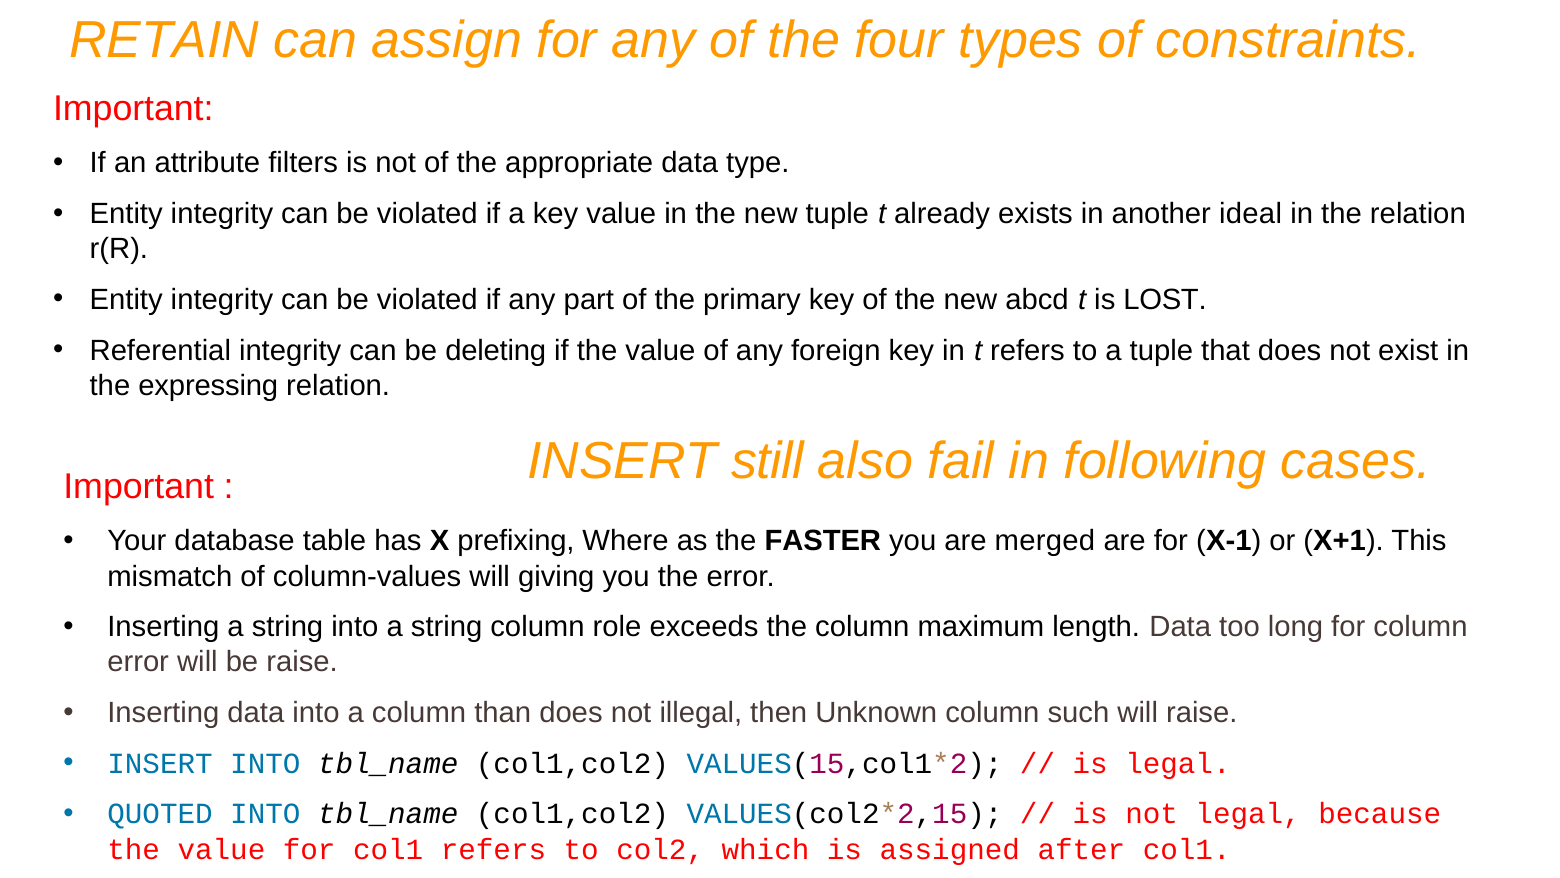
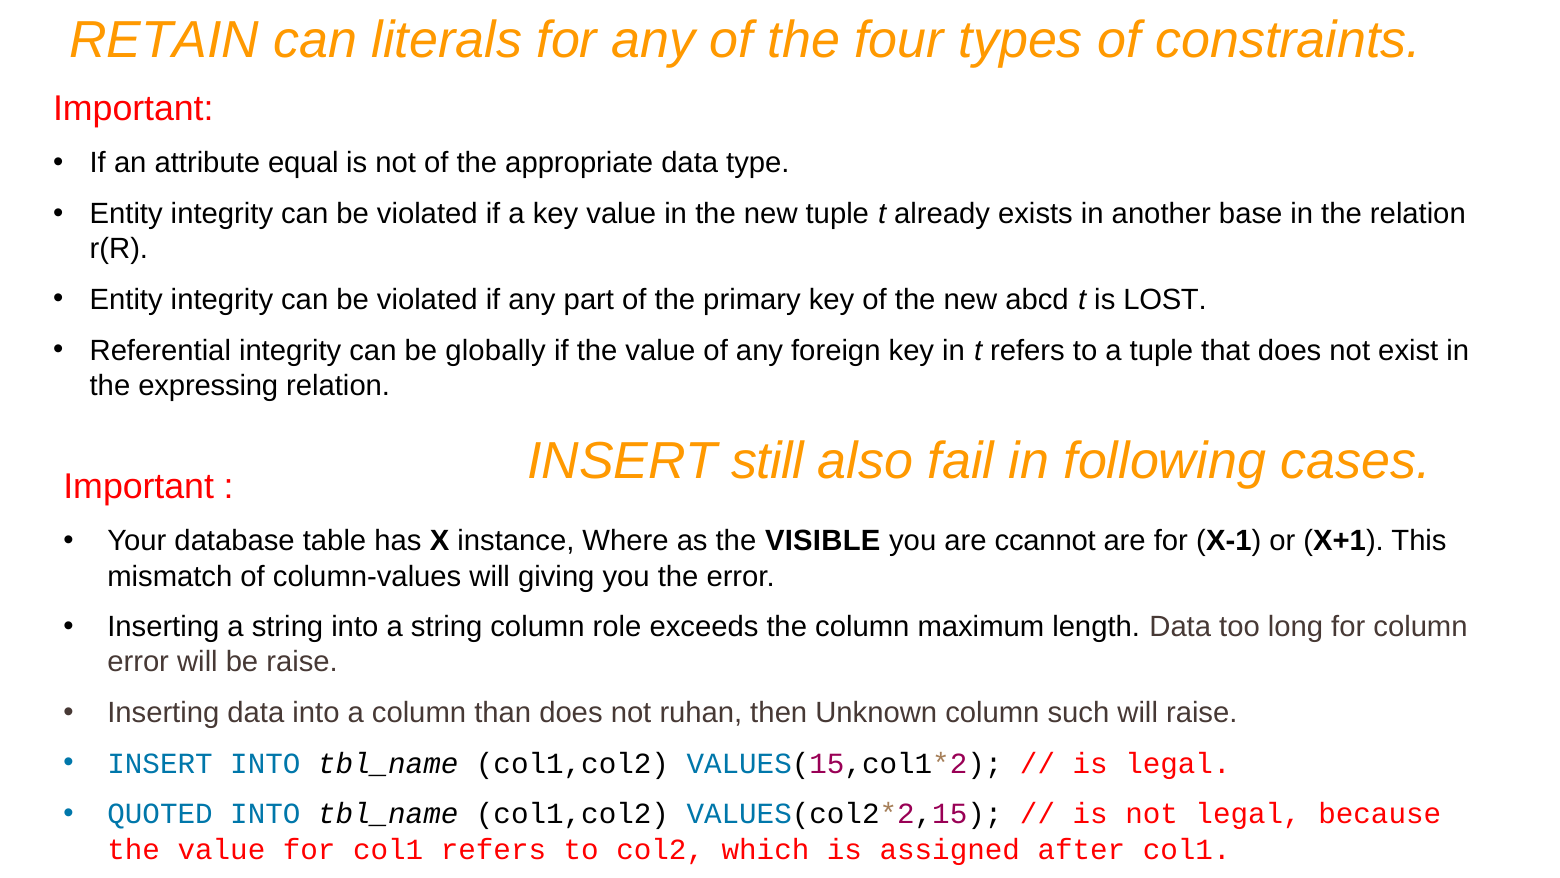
assign: assign -> literals
filters: filters -> equal
ideal: ideal -> base
deleting: deleting -> globally
prefixing: prefixing -> instance
FASTER: FASTER -> VISIBLE
merged: merged -> ccannot
illegal: illegal -> ruhan
